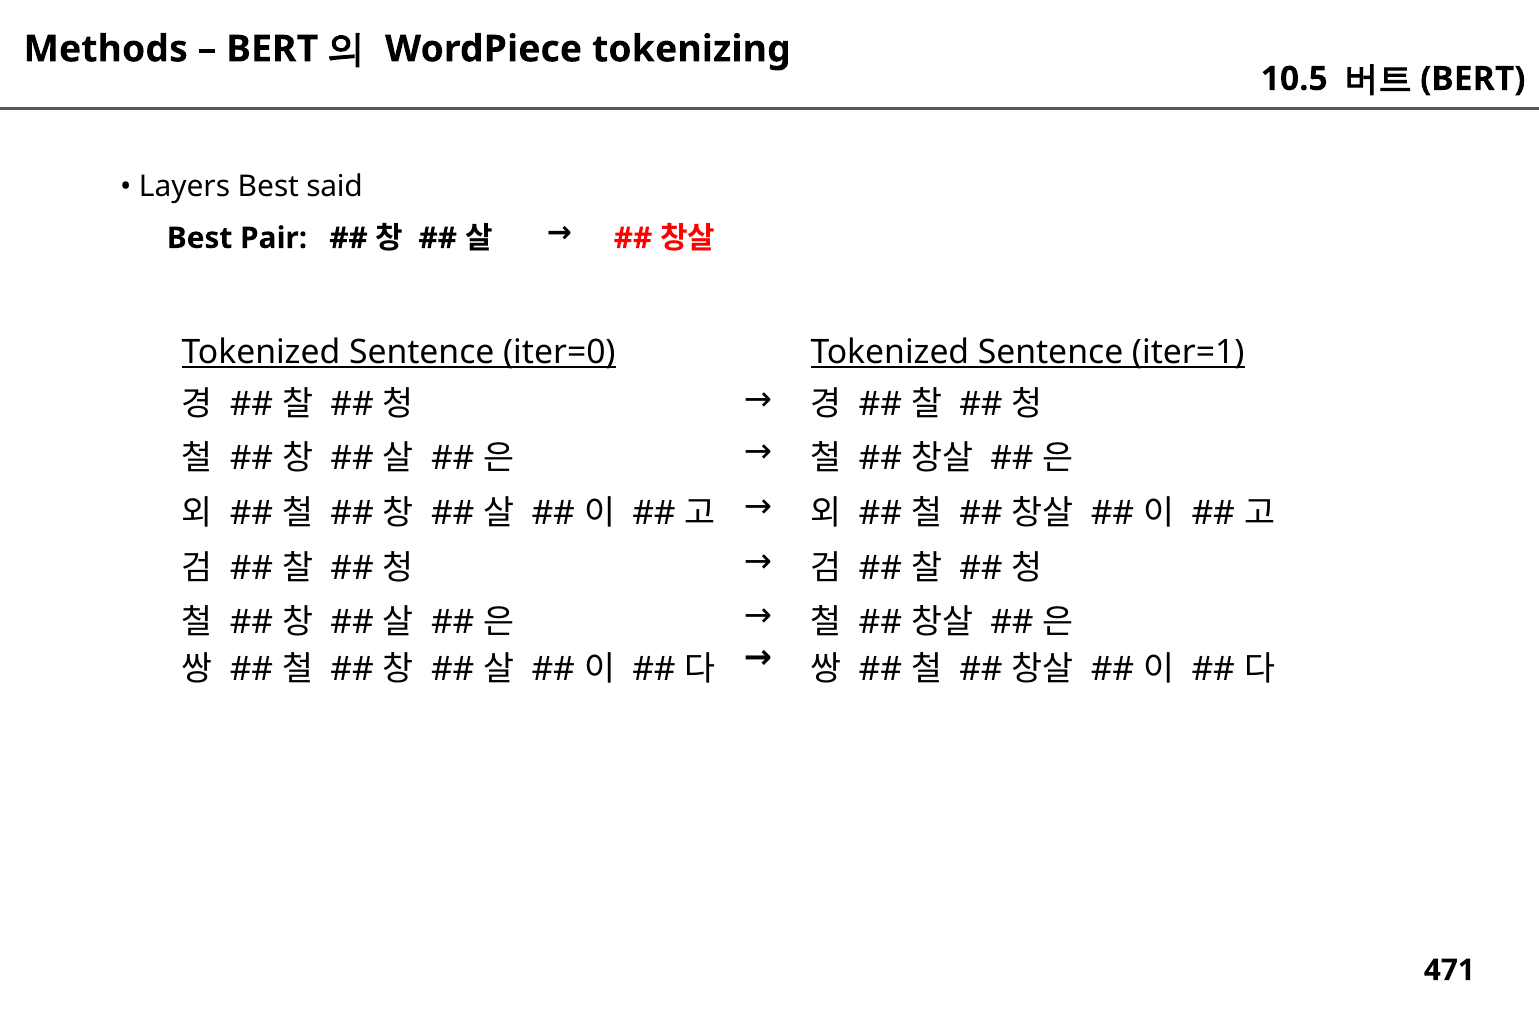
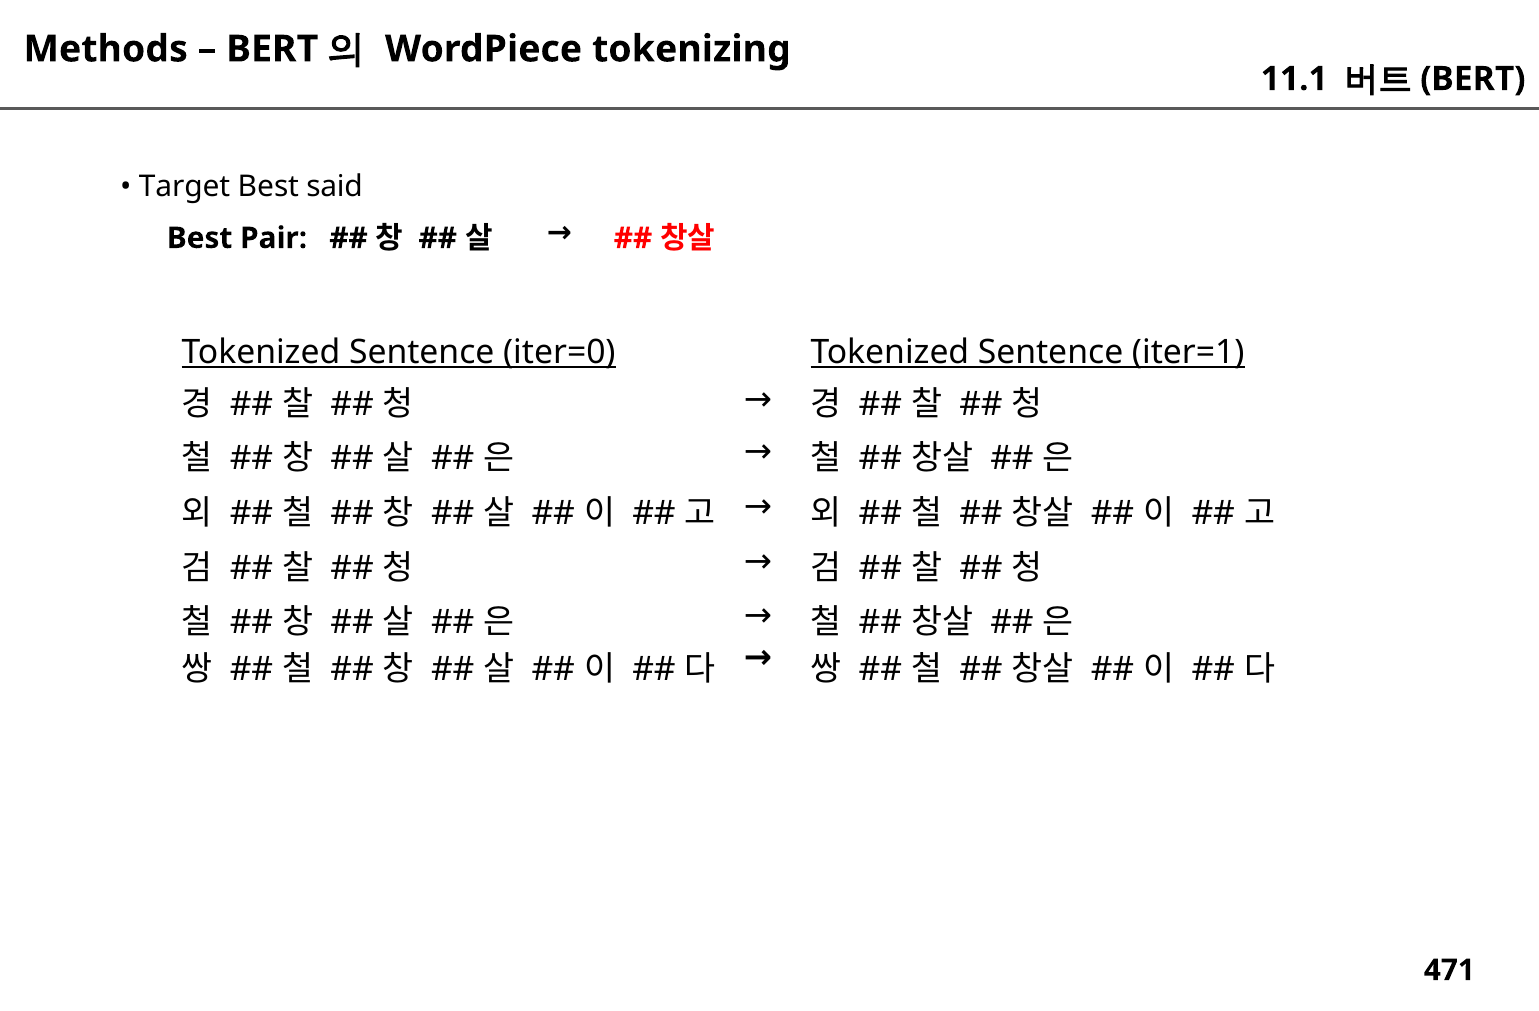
10.5: 10.5 -> 11.1
Layers: Layers -> Target
